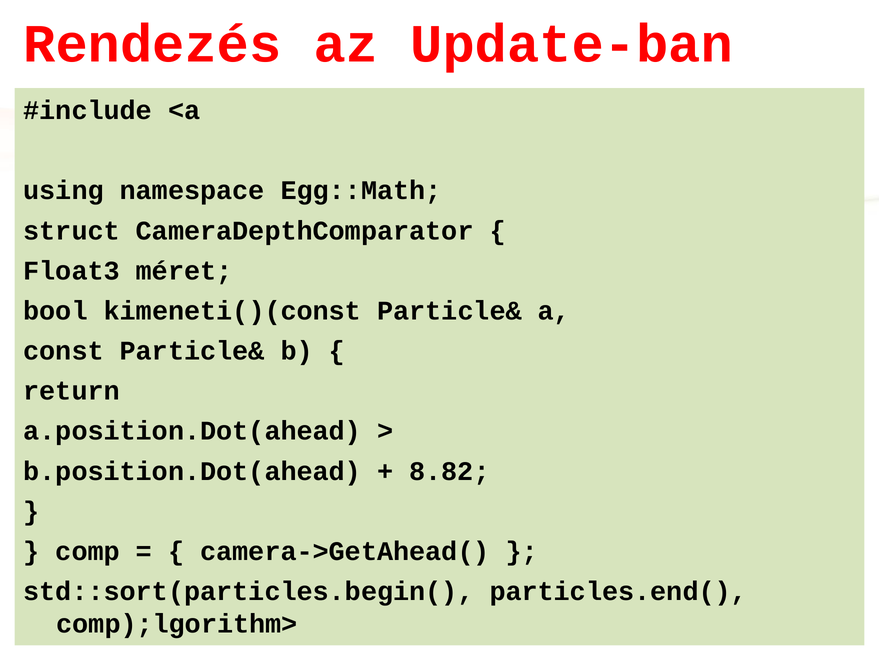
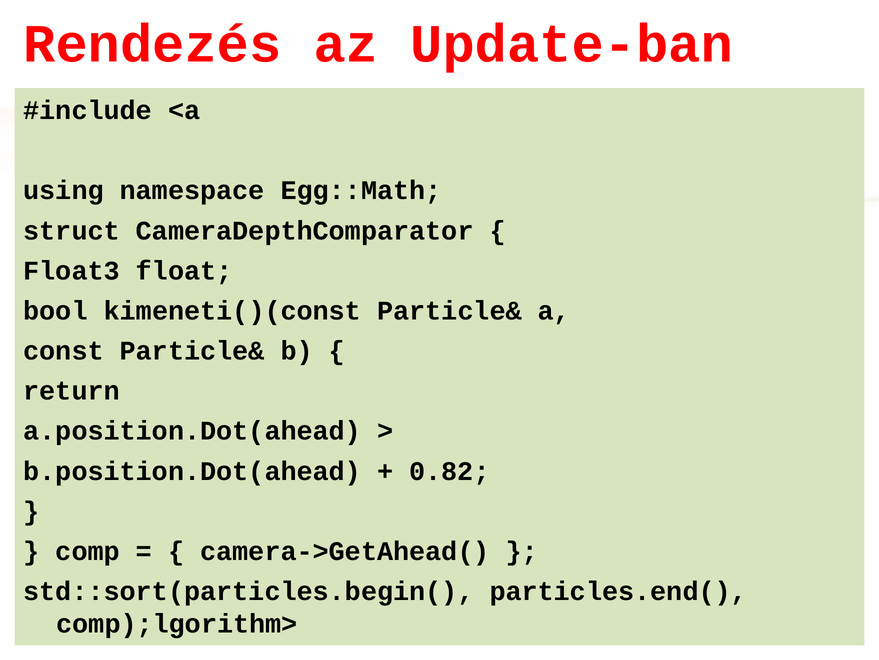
méret: méret -> float
8.82: 8.82 -> 0.82
